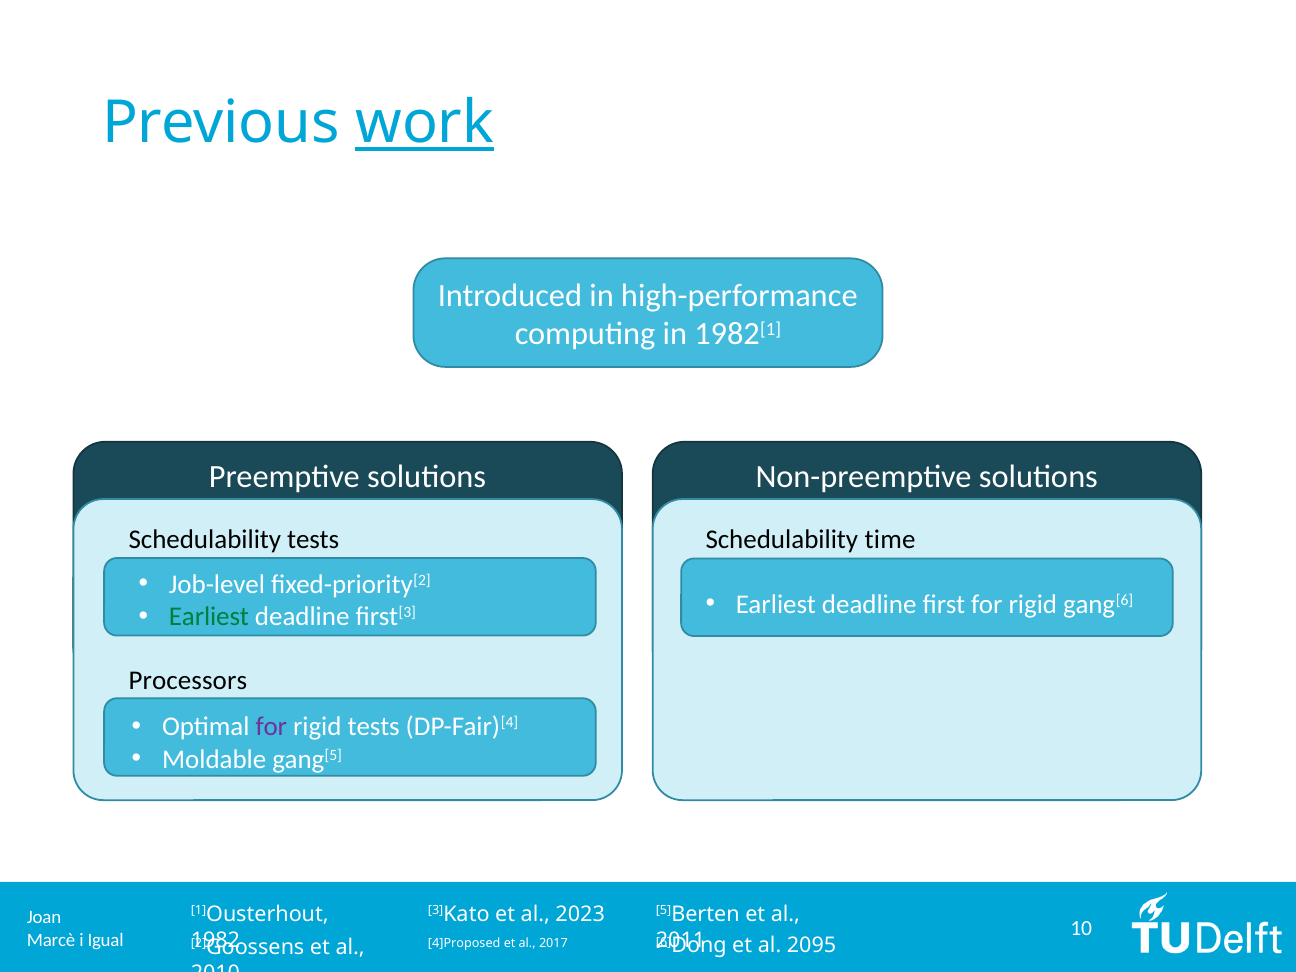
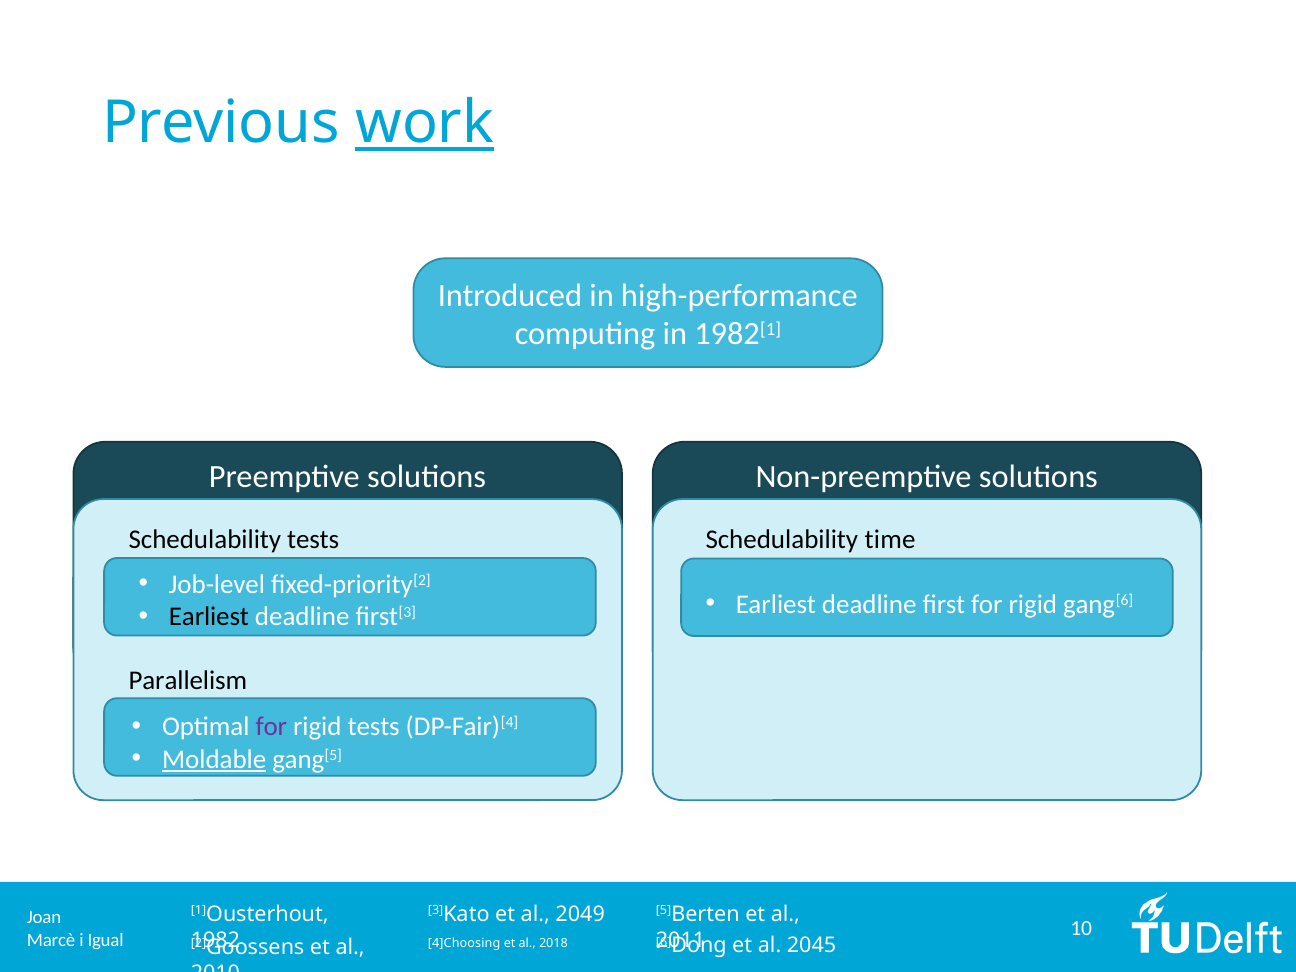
Earliest at (209, 617) colour: green -> black
Processors: Processors -> Parallelism
Moldable underline: none -> present
2023: 2023 -> 2049
2095: 2095 -> 2045
4]Proposed: 4]Proposed -> 4]Choosing
2017: 2017 -> 2018
